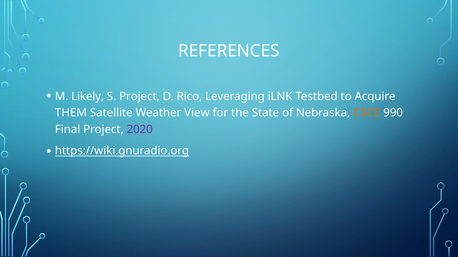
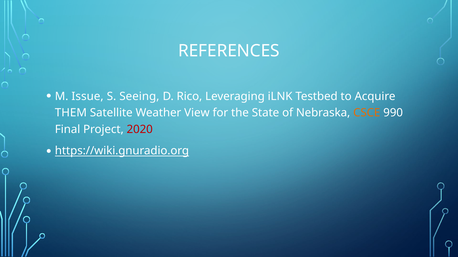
Likely: Likely -> Issue
S Project: Project -> Seeing
2020 colour: purple -> red
